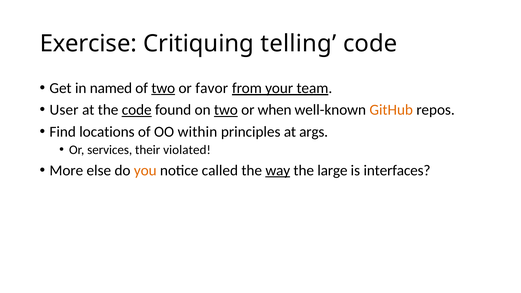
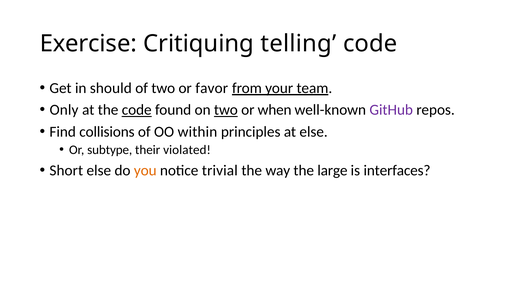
named: named -> should
two at (163, 88) underline: present -> none
User: User -> Only
GitHub colour: orange -> purple
locations: locations -> collisions
at args: args -> else
services: services -> subtype
More: More -> Short
called: called -> trivial
way underline: present -> none
